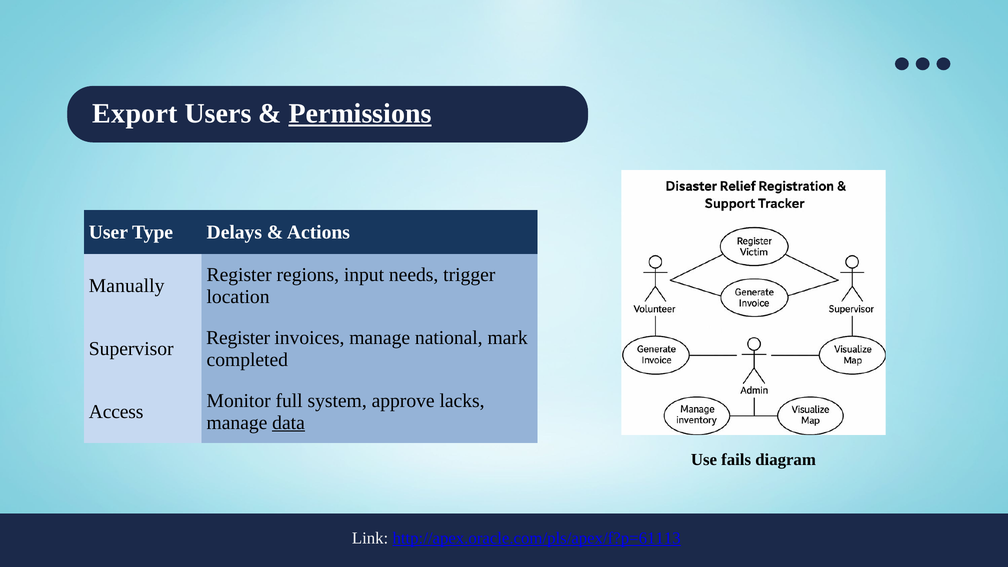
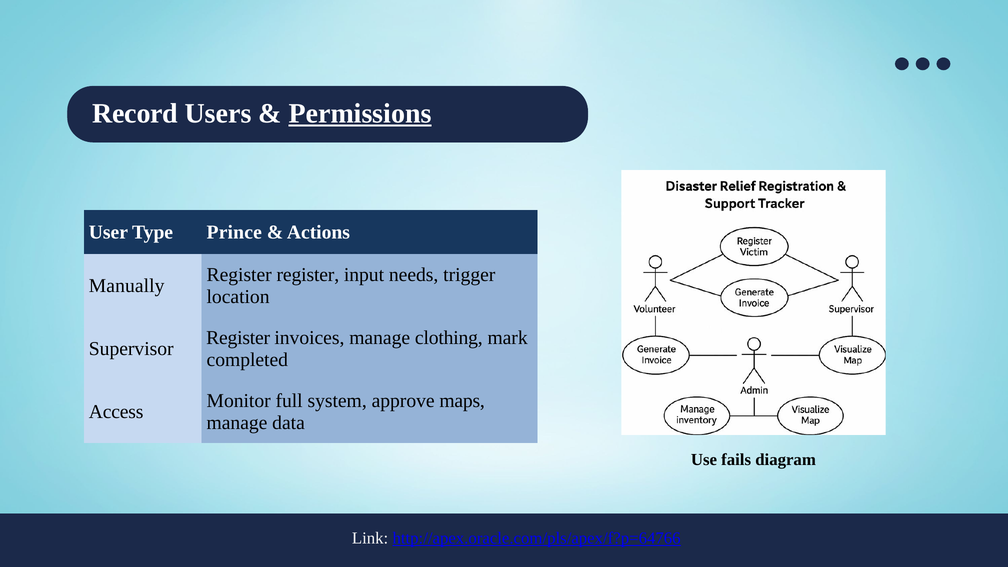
Export: Export -> Record
Delays: Delays -> Prince
Register regions: regions -> register
national: national -> clothing
lacks: lacks -> maps
data underline: present -> none
http://apex.oracle.com/pls/apex/f?p=61113: http://apex.oracle.com/pls/apex/f?p=61113 -> http://apex.oracle.com/pls/apex/f?p=64766
